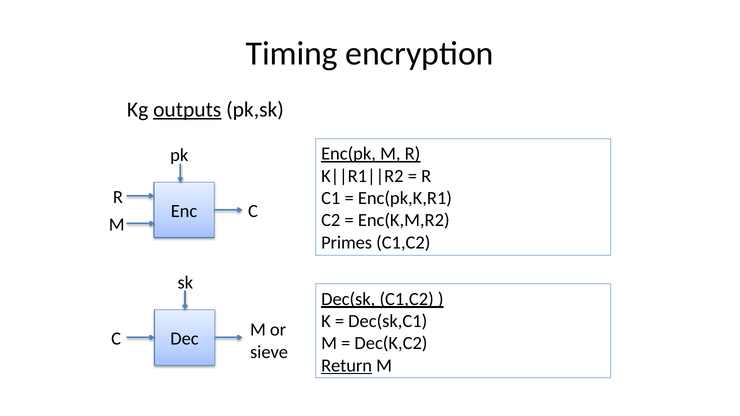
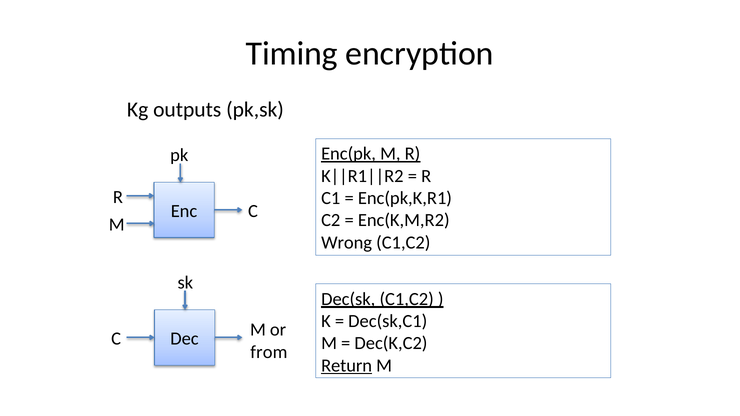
outputs underline: present -> none
Primes: Primes -> Wrong
sieve: sieve -> from
